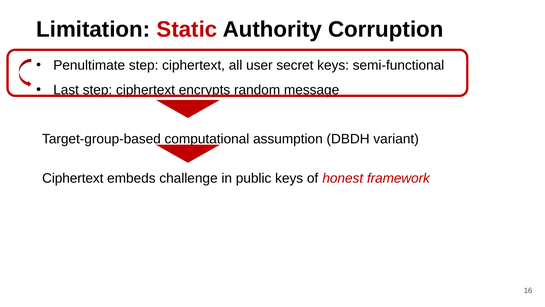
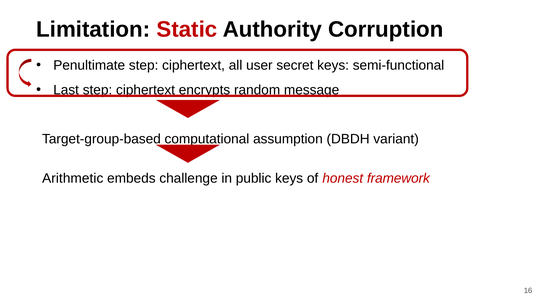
Ciphertext at (73, 178): Ciphertext -> Arithmetic
